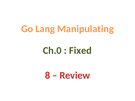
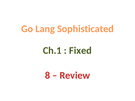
Manipulating: Manipulating -> Sophisticated
Ch.0: Ch.0 -> Ch.1
